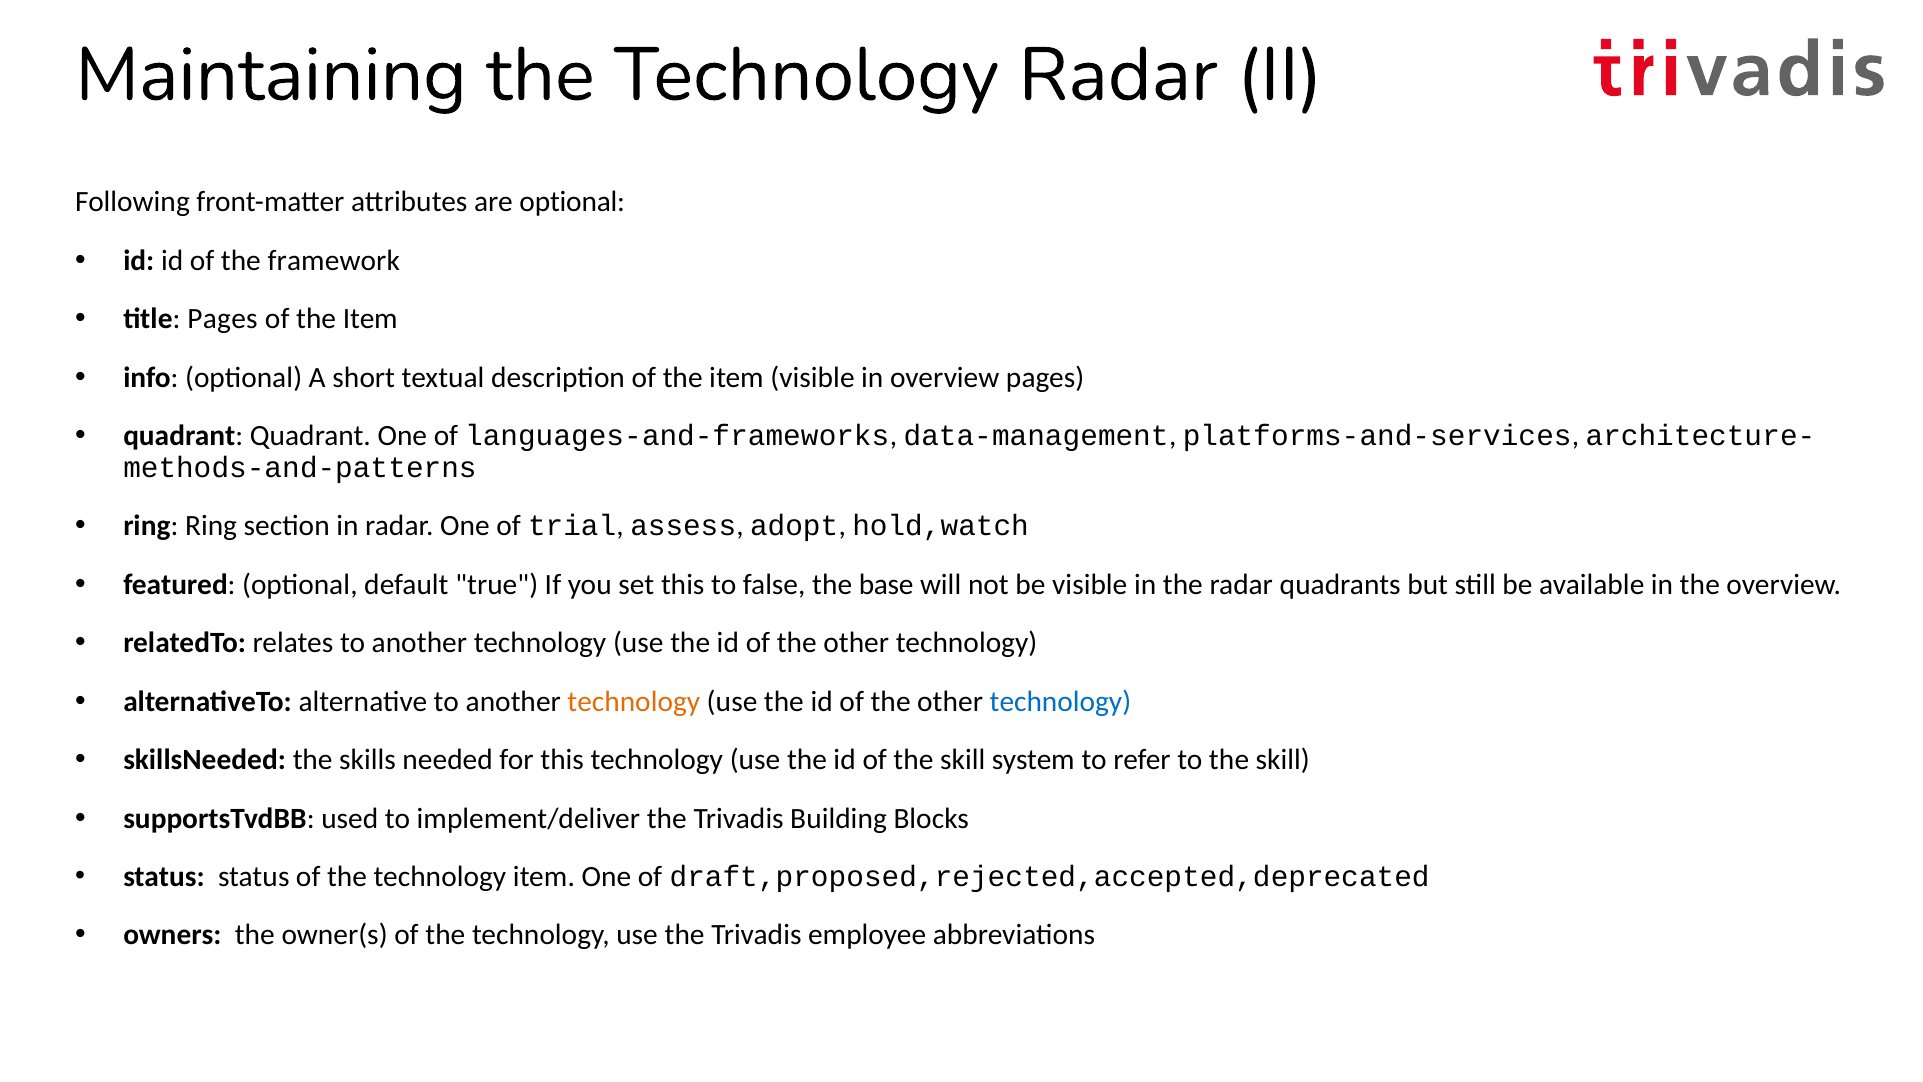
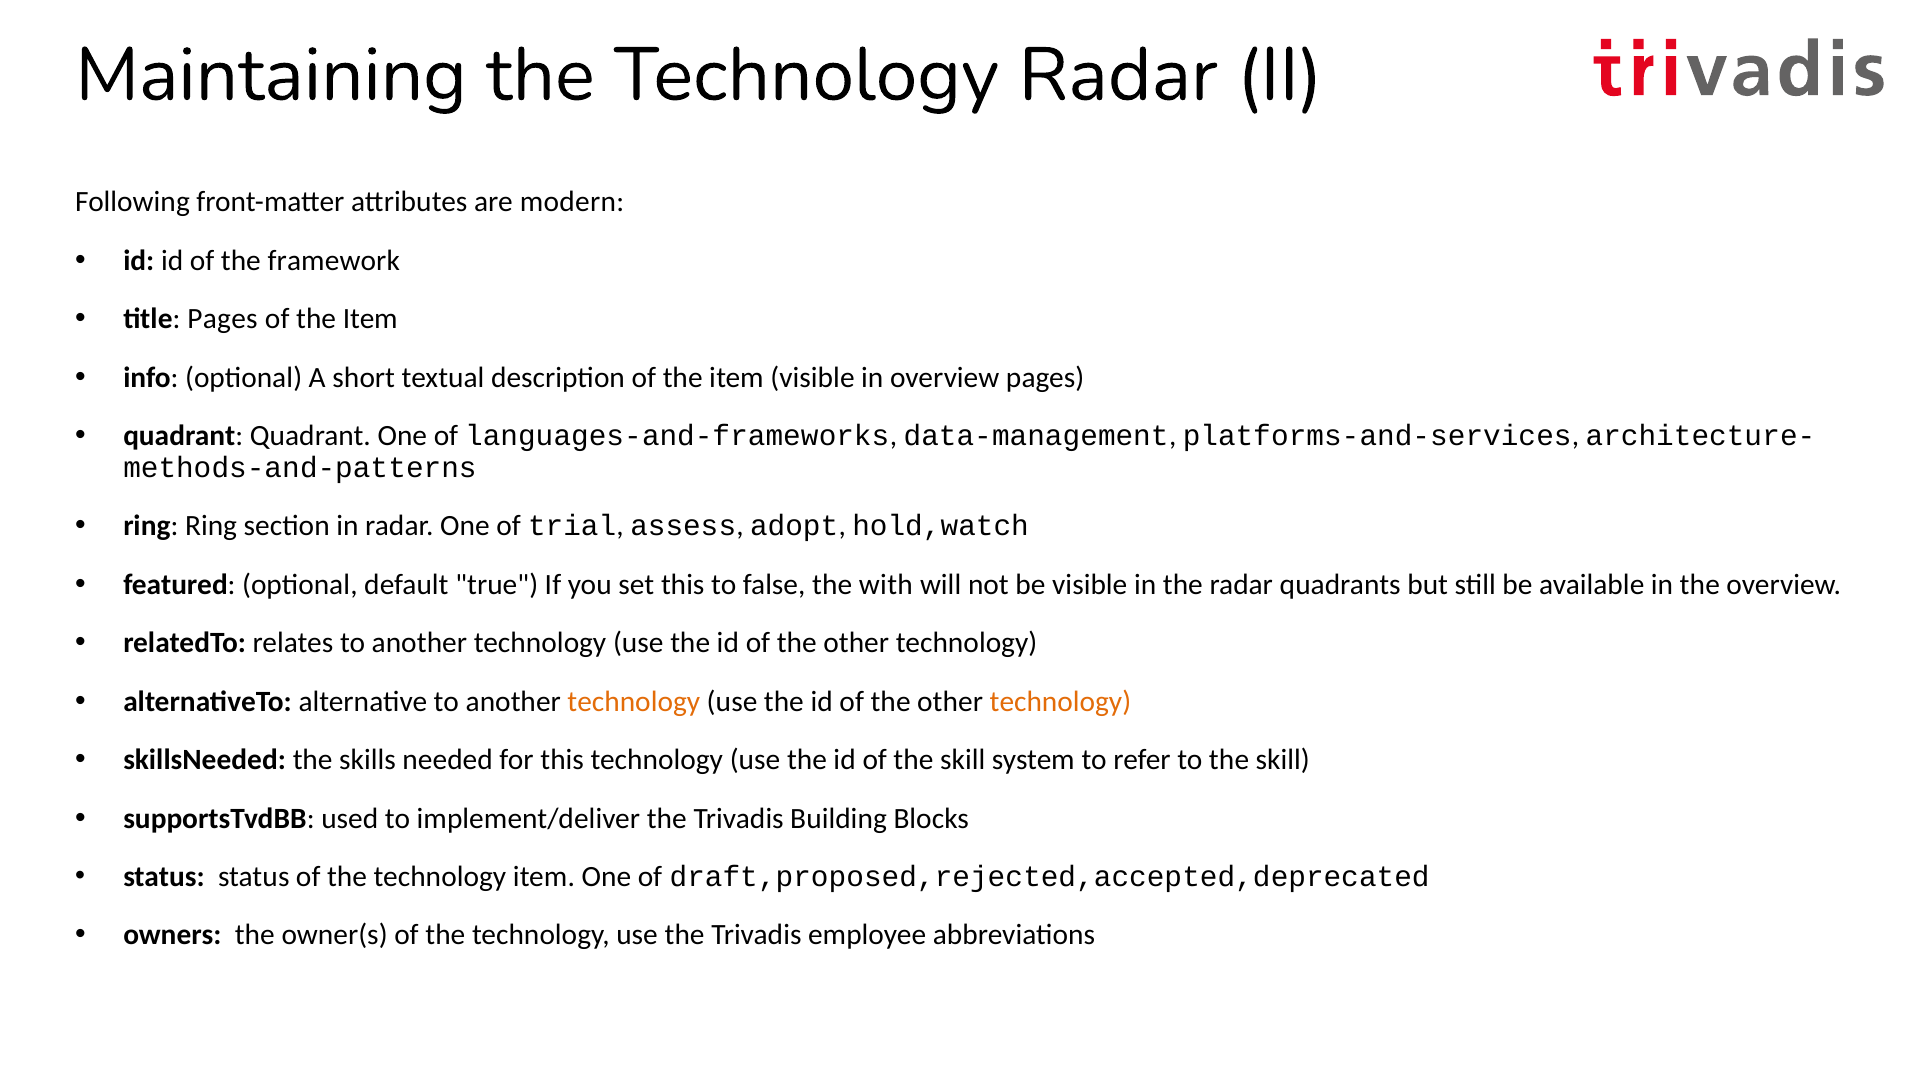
are optional: optional -> modern
base: base -> with
technology at (1060, 701) colour: blue -> orange
